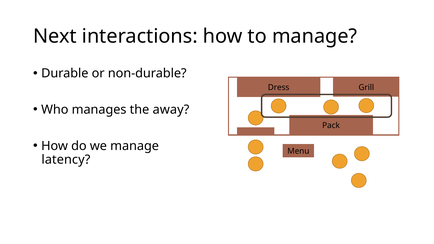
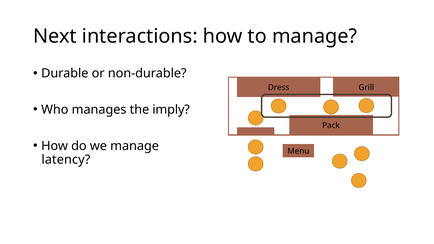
away: away -> imply
